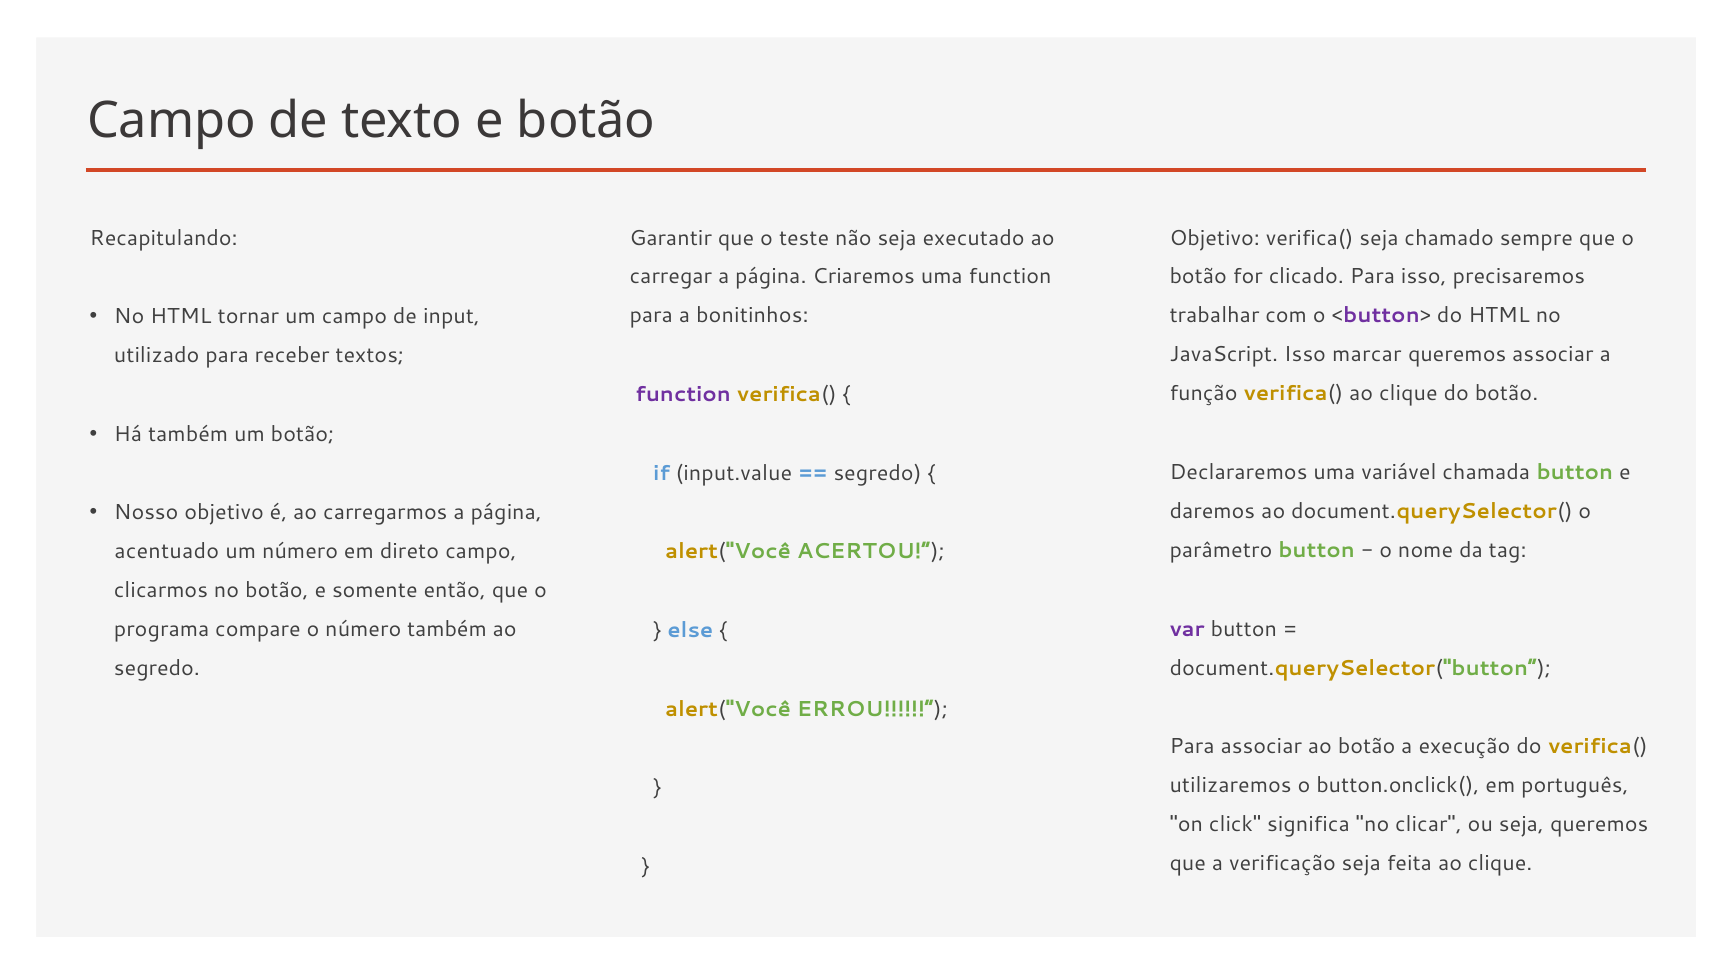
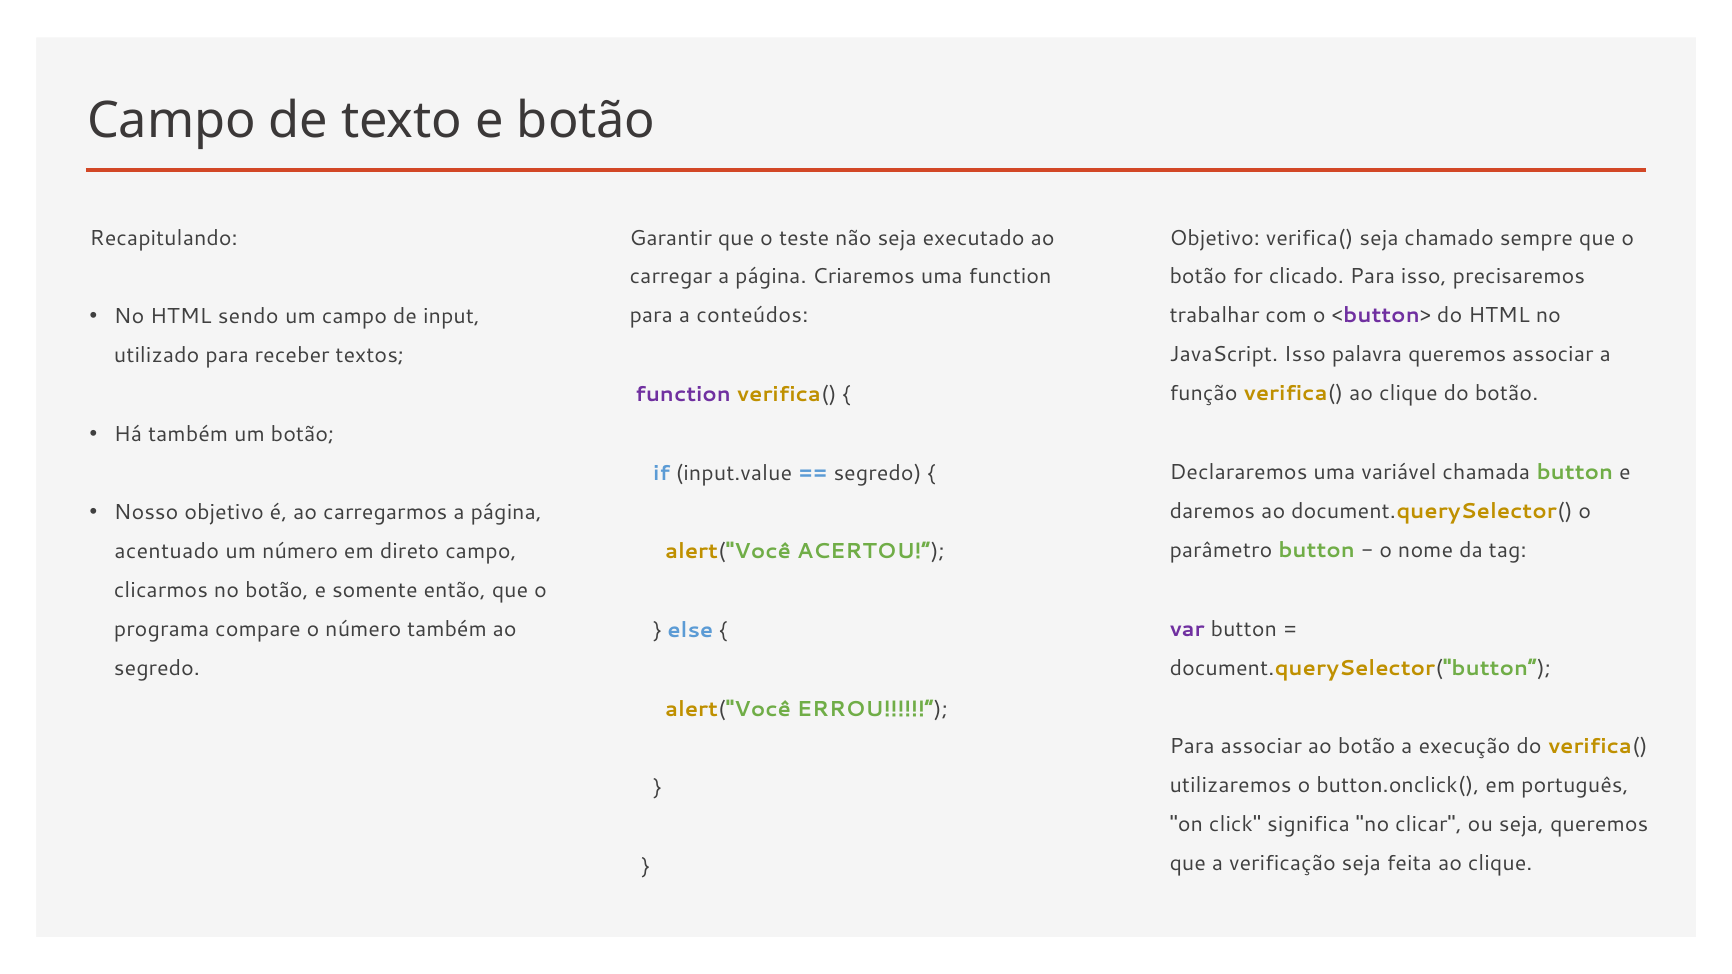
tornar: tornar -> sendo
bonitinhos: bonitinhos -> conteúdos
marcar: marcar -> palavra
